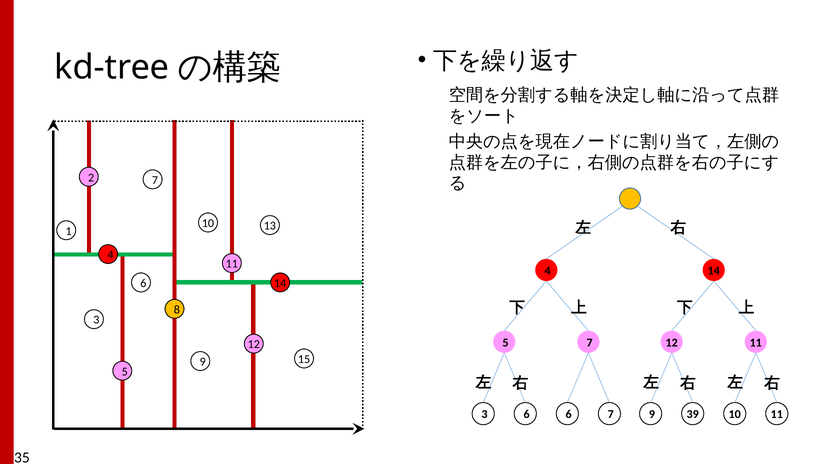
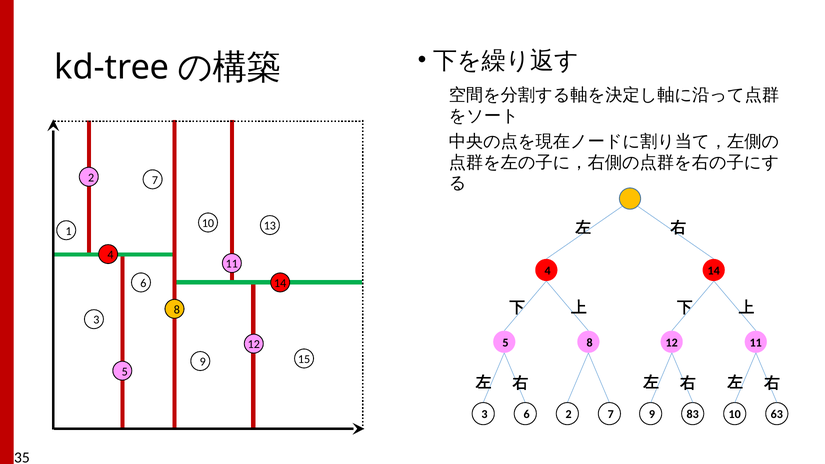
5 7: 7 -> 8
6 6: 6 -> 2
39: 39 -> 83
10 11: 11 -> 63
